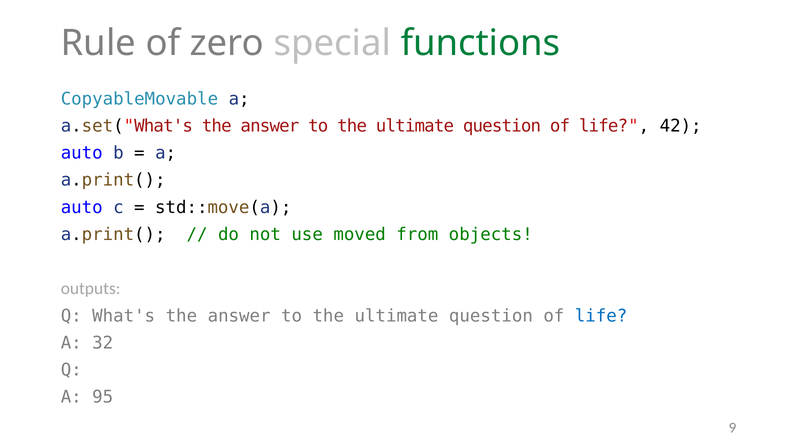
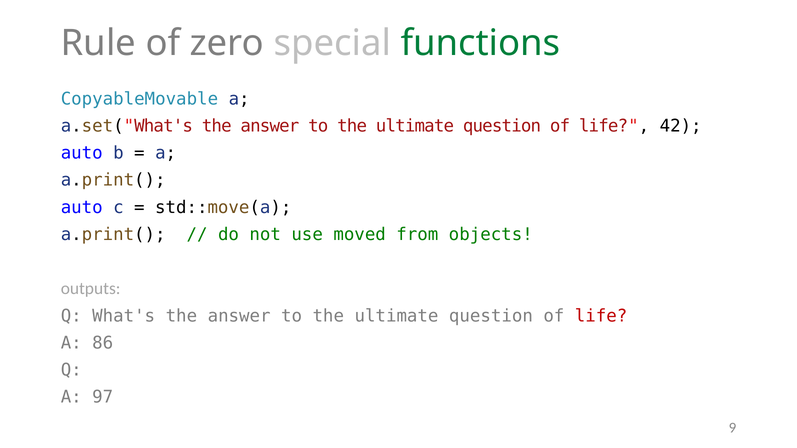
life at (601, 316) colour: blue -> red
32: 32 -> 86
95: 95 -> 97
